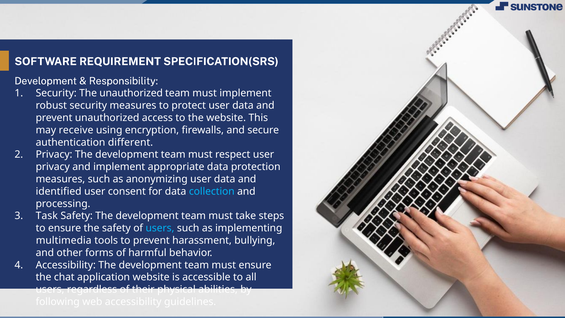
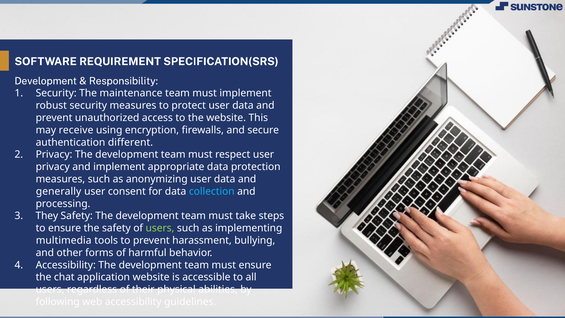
The unauthorized: unauthorized -> maintenance
identified: identified -> generally
Task: Task -> They
users at (160, 228) colour: light blue -> light green
